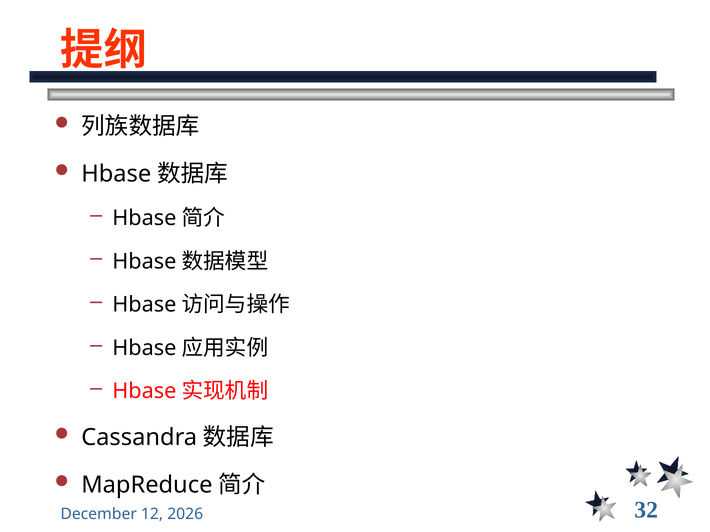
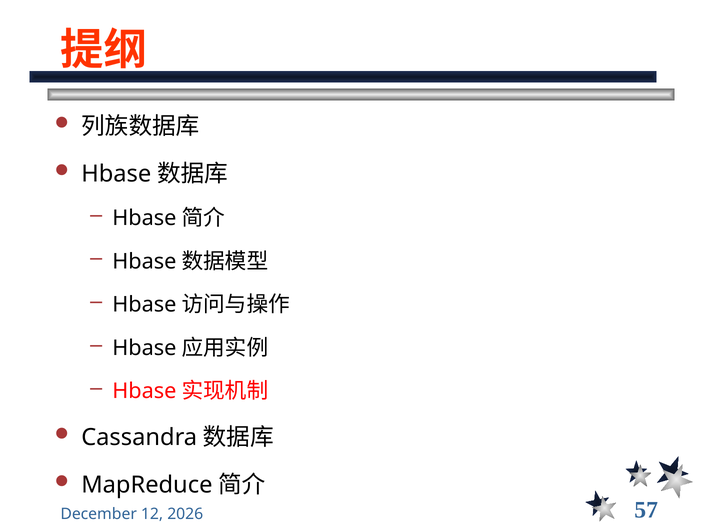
32: 32 -> 57
